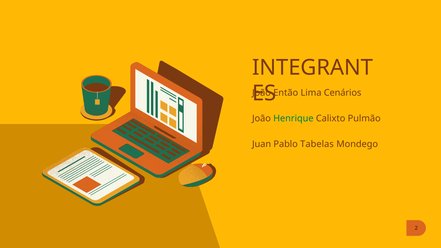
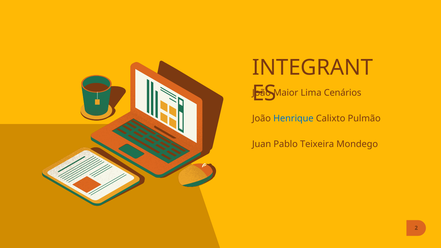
Então: Então -> Maior
Henrique colour: green -> blue
Tabelas: Tabelas -> Teixeira
